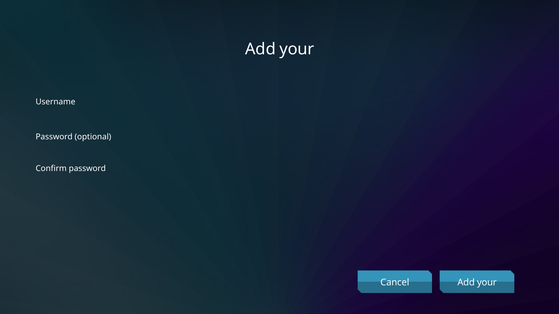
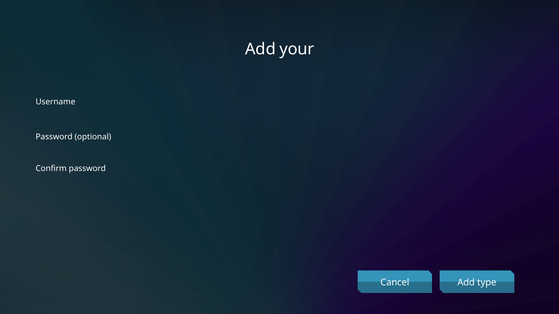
your at (487, 283): your -> type
